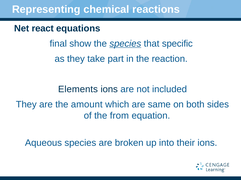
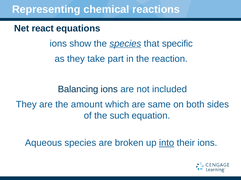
final at (58, 44): final -> ions
Elements: Elements -> Balancing
from: from -> such
into underline: none -> present
